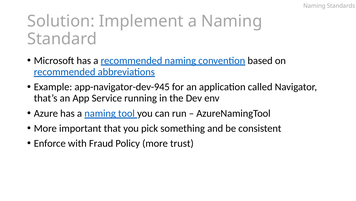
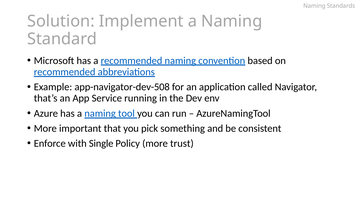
app-navigator-dev-945: app-navigator-dev-945 -> app-navigator-dev-508
Fraud: Fraud -> Single
